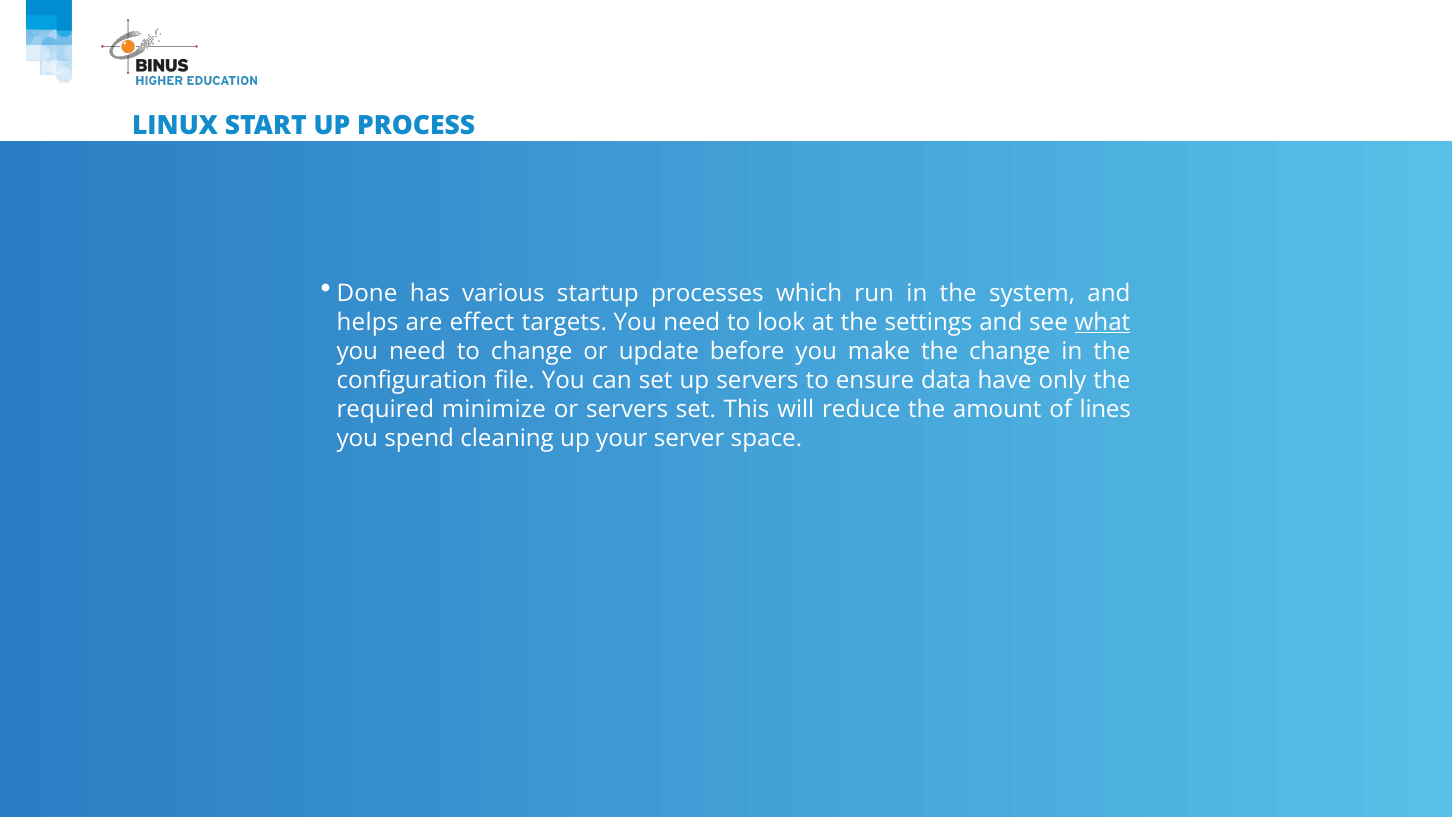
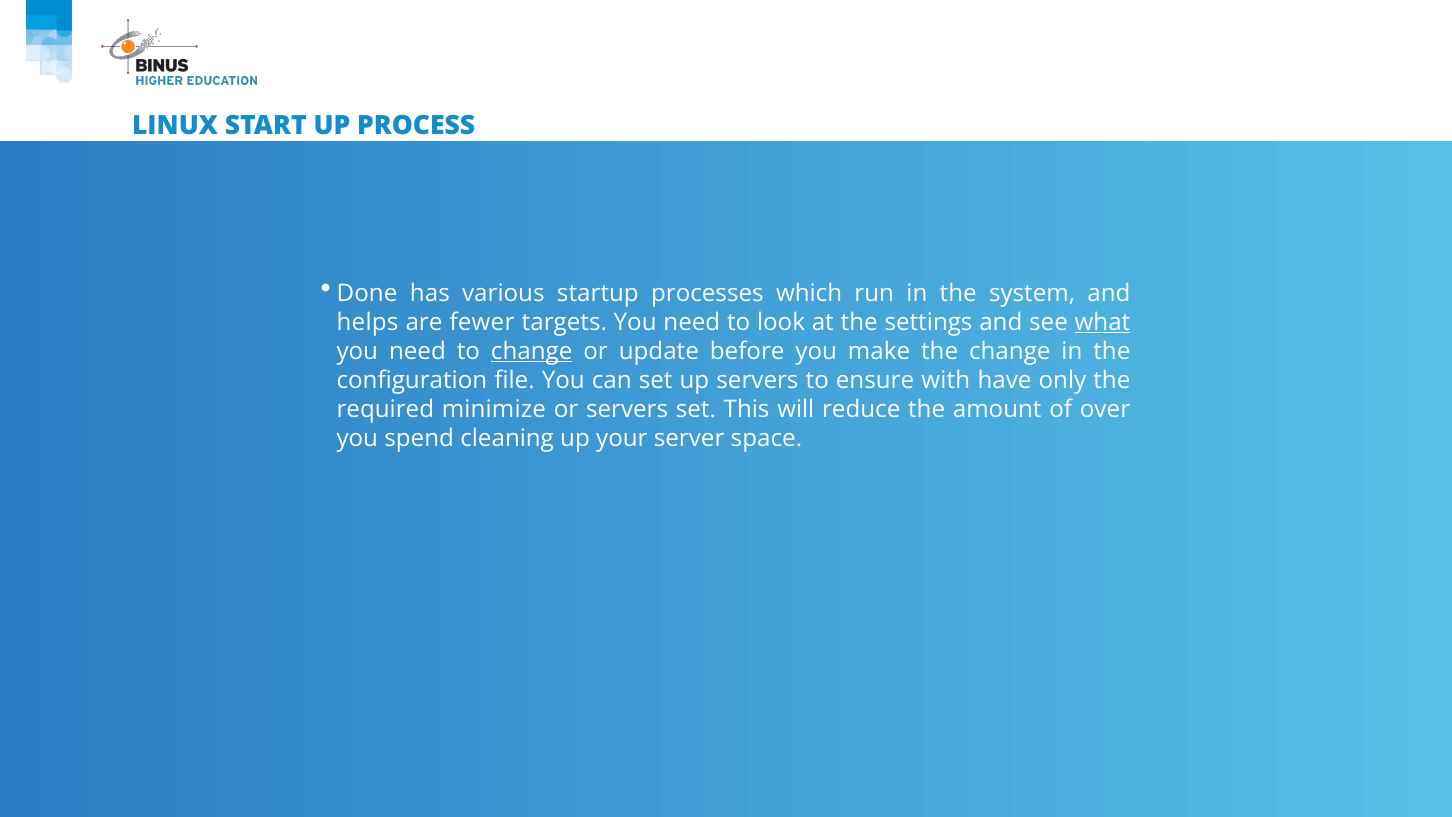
effect: effect -> fewer
change at (532, 351) underline: none -> present
data: data -> with
lines: lines -> over
